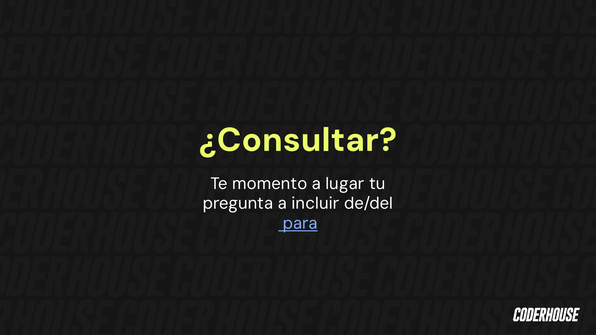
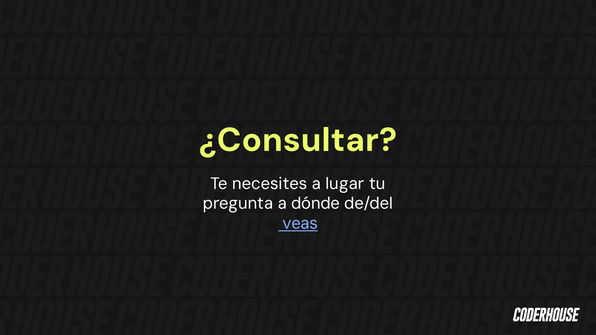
momento: momento -> necesites
incluir: incluir -> dónde
para: para -> veas
